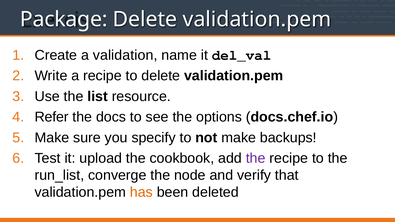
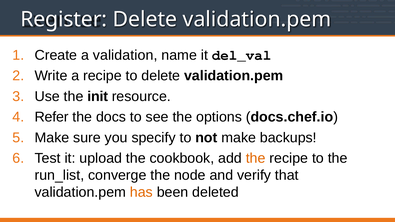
Package: Package -> Register
list: list -> init
the at (256, 158) colour: purple -> orange
